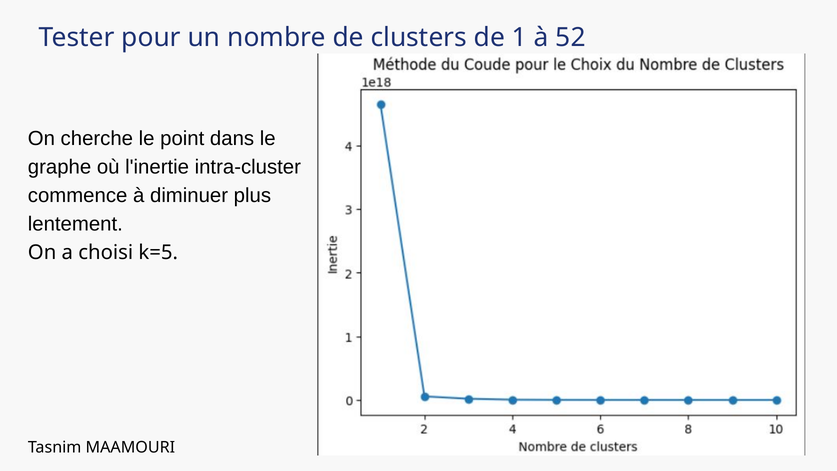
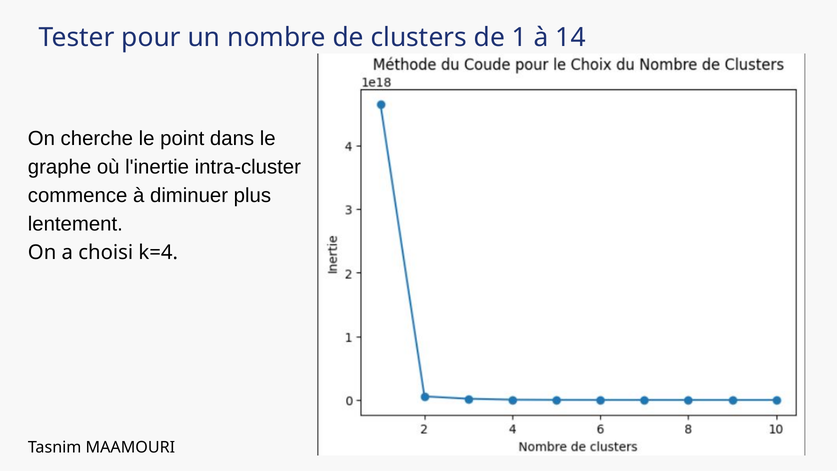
52: 52 -> 14
k=5: k=5 -> k=4
